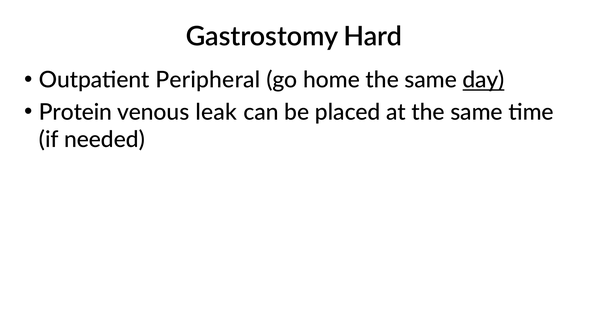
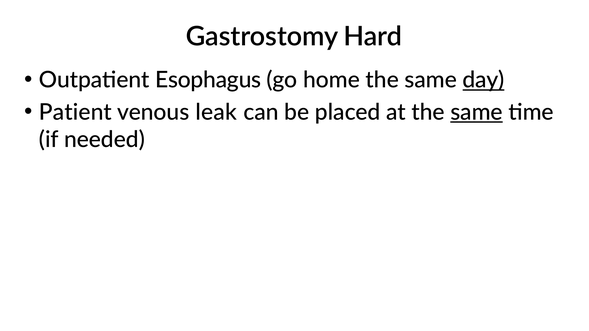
Peripheral: Peripheral -> Esophagus
Protein: Protein -> Patient
same at (477, 112) underline: none -> present
